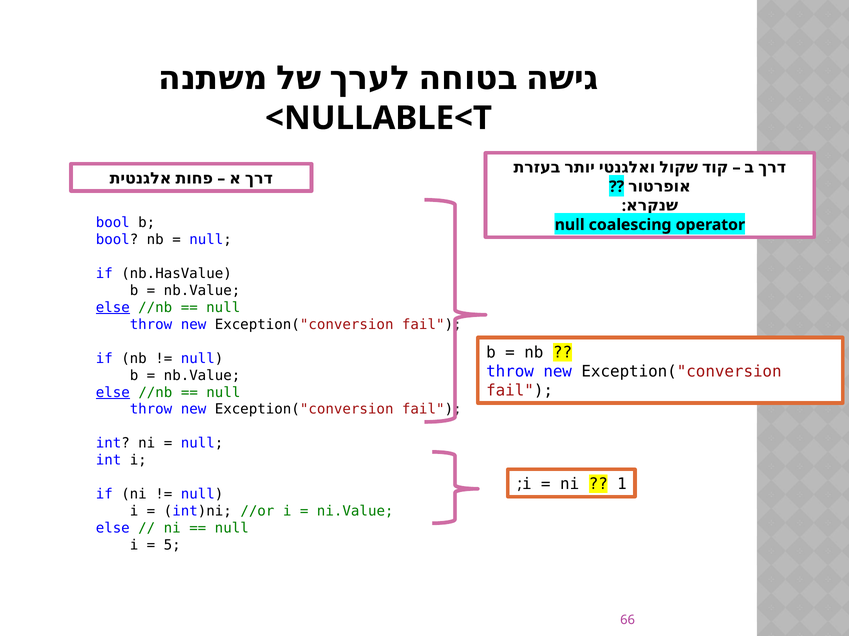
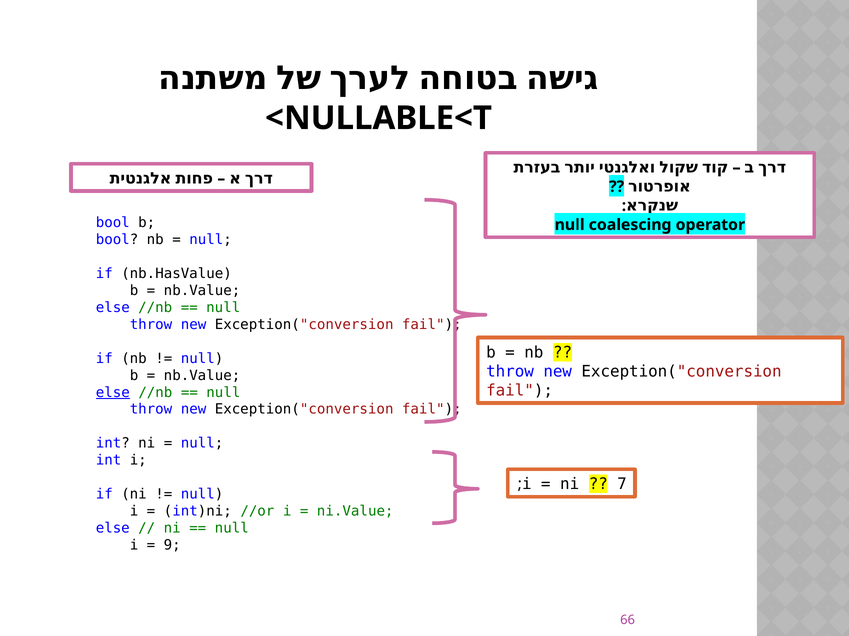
else at (113, 308) underline: present -> none
1: 1 -> 7
5: 5 -> 9
